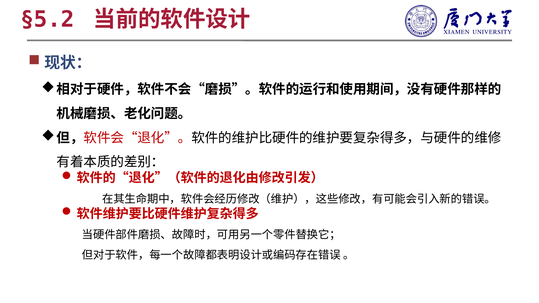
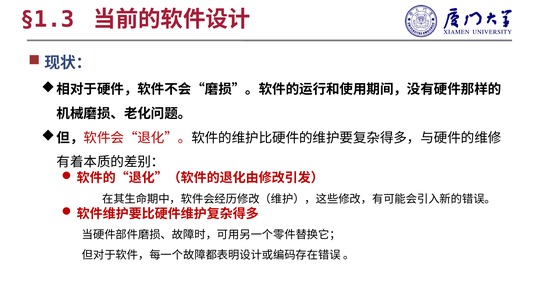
§5.2: §5.2 -> §1.3
